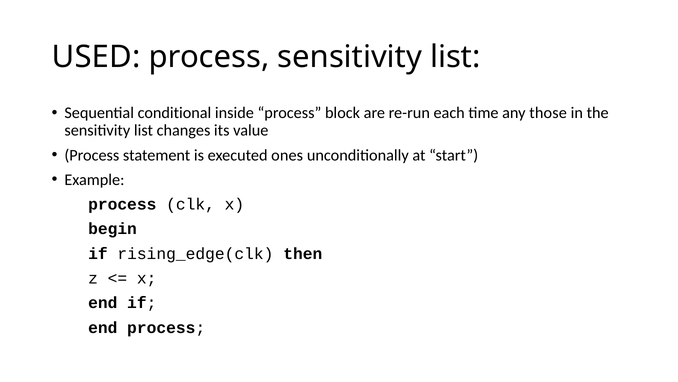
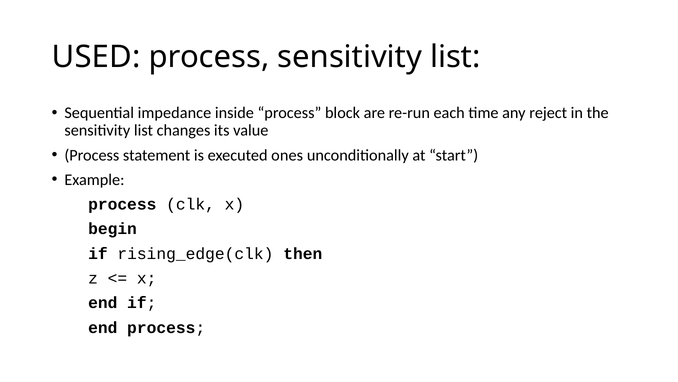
conditional: conditional -> impedance
those: those -> reject
